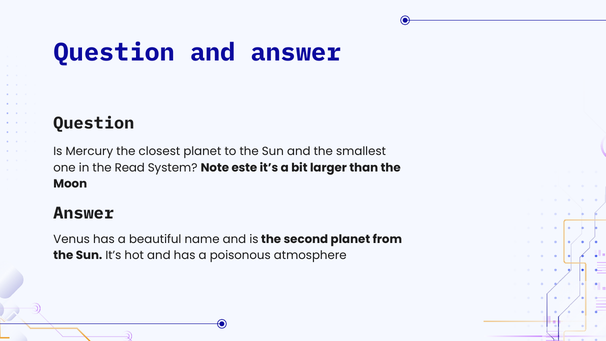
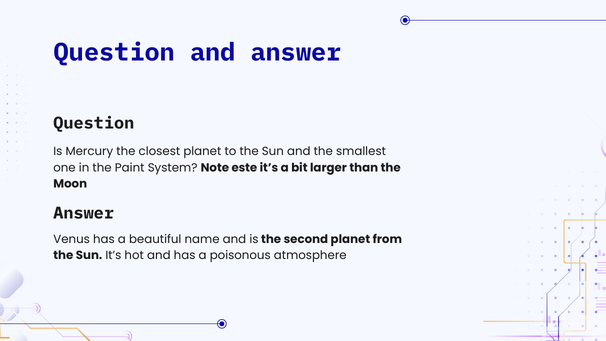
Read: Read -> Paint
